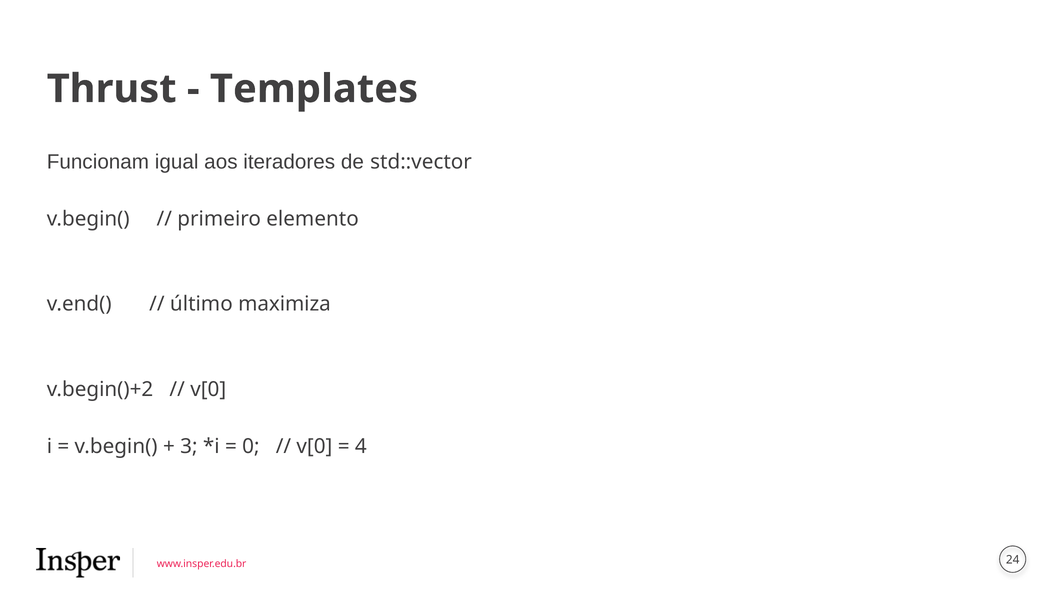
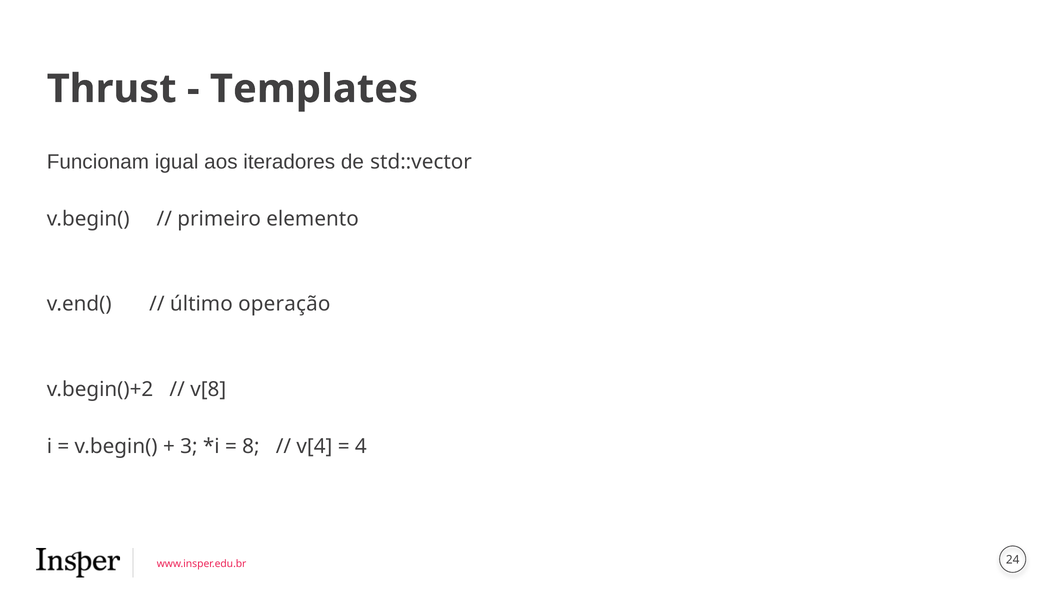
maximiza: maximiza -> operação
v[0 at (208, 390): v[0 -> v[8
0: 0 -> 8
v[0 at (314, 447): v[0 -> v[4
